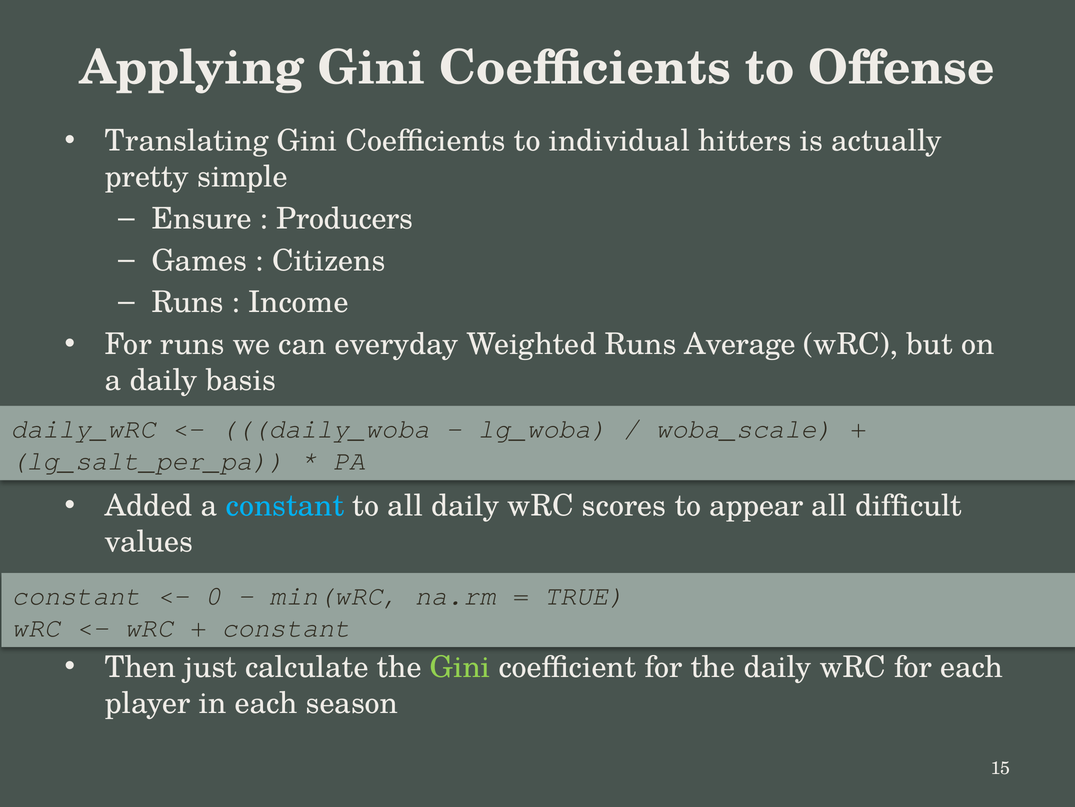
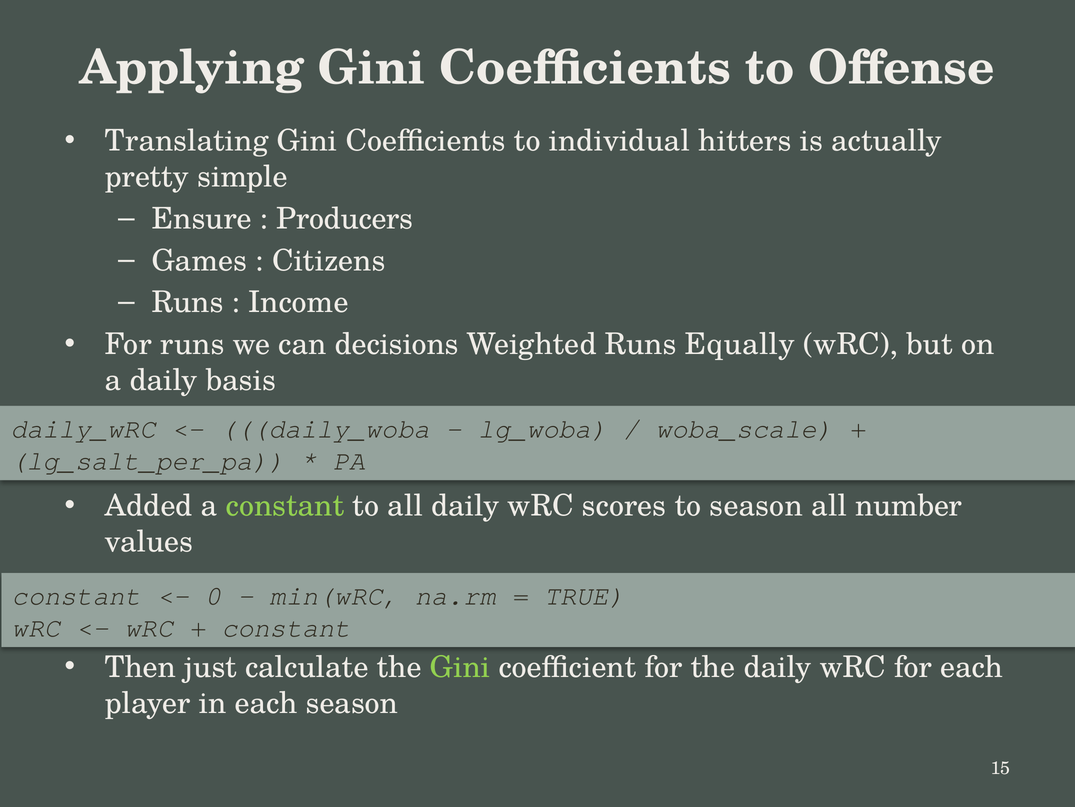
everyday: everyday -> decisions
Average: Average -> Equally
constant at (285, 505) colour: light blue -> light green
to appear: appear -> season
difficult: difficult -> number
